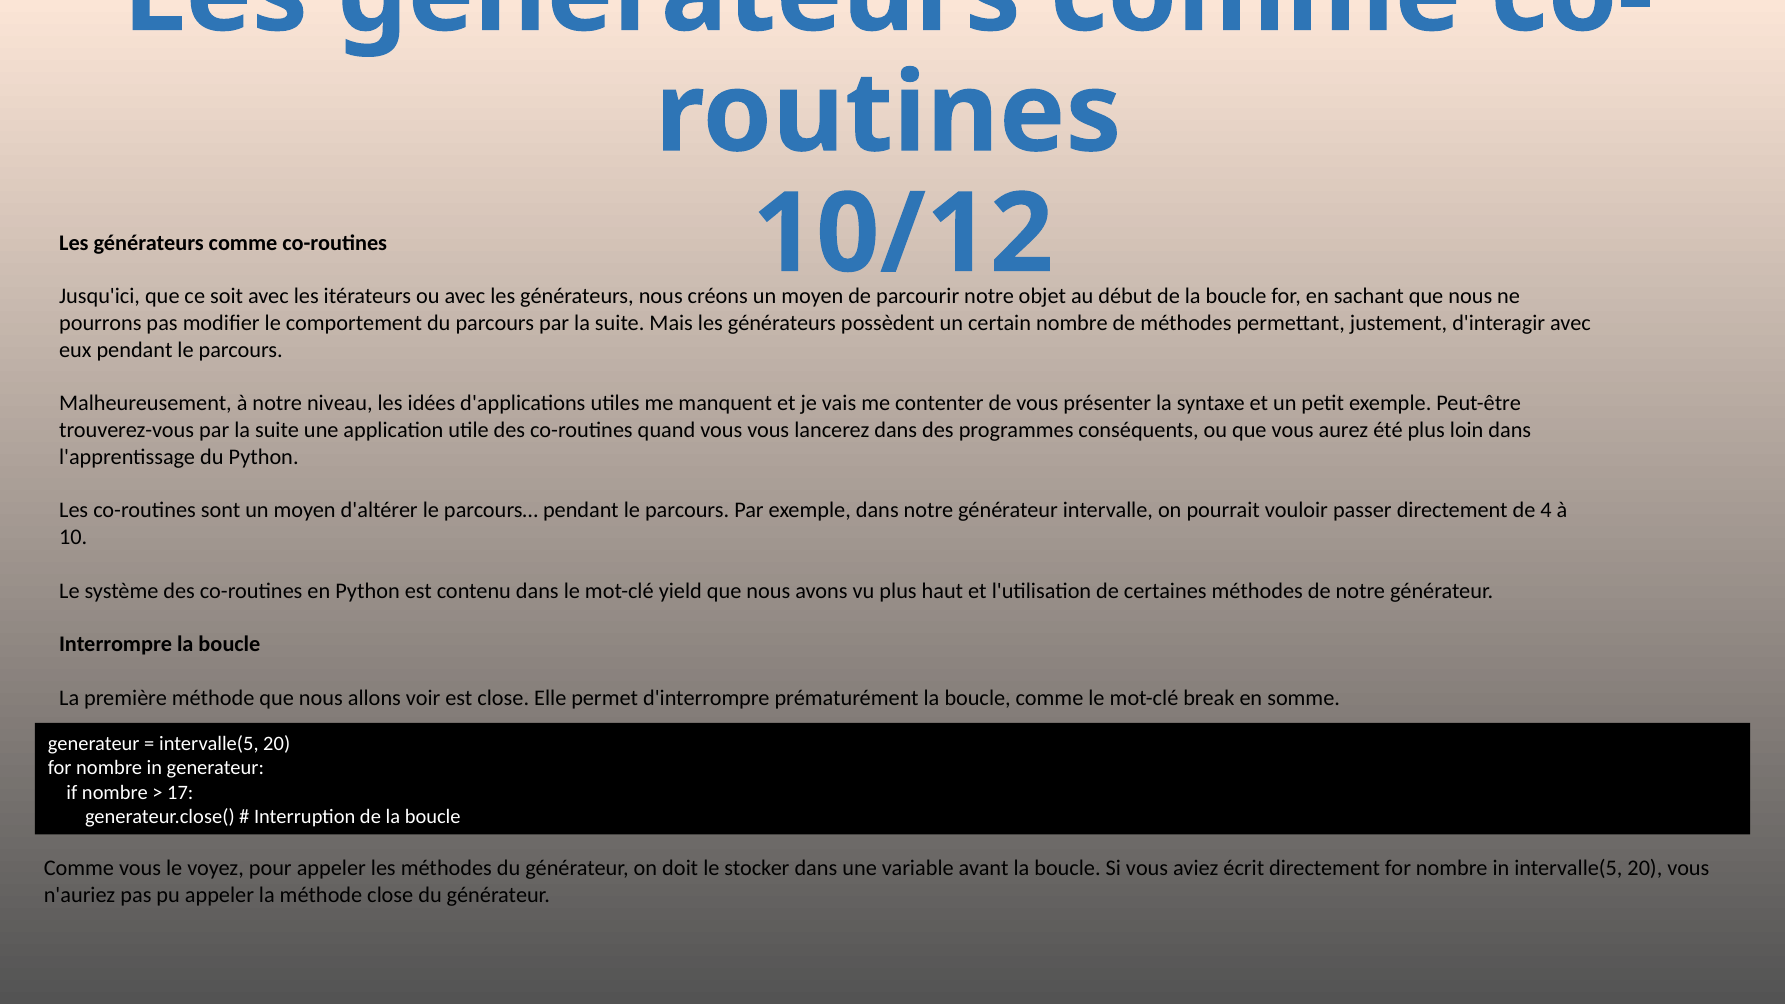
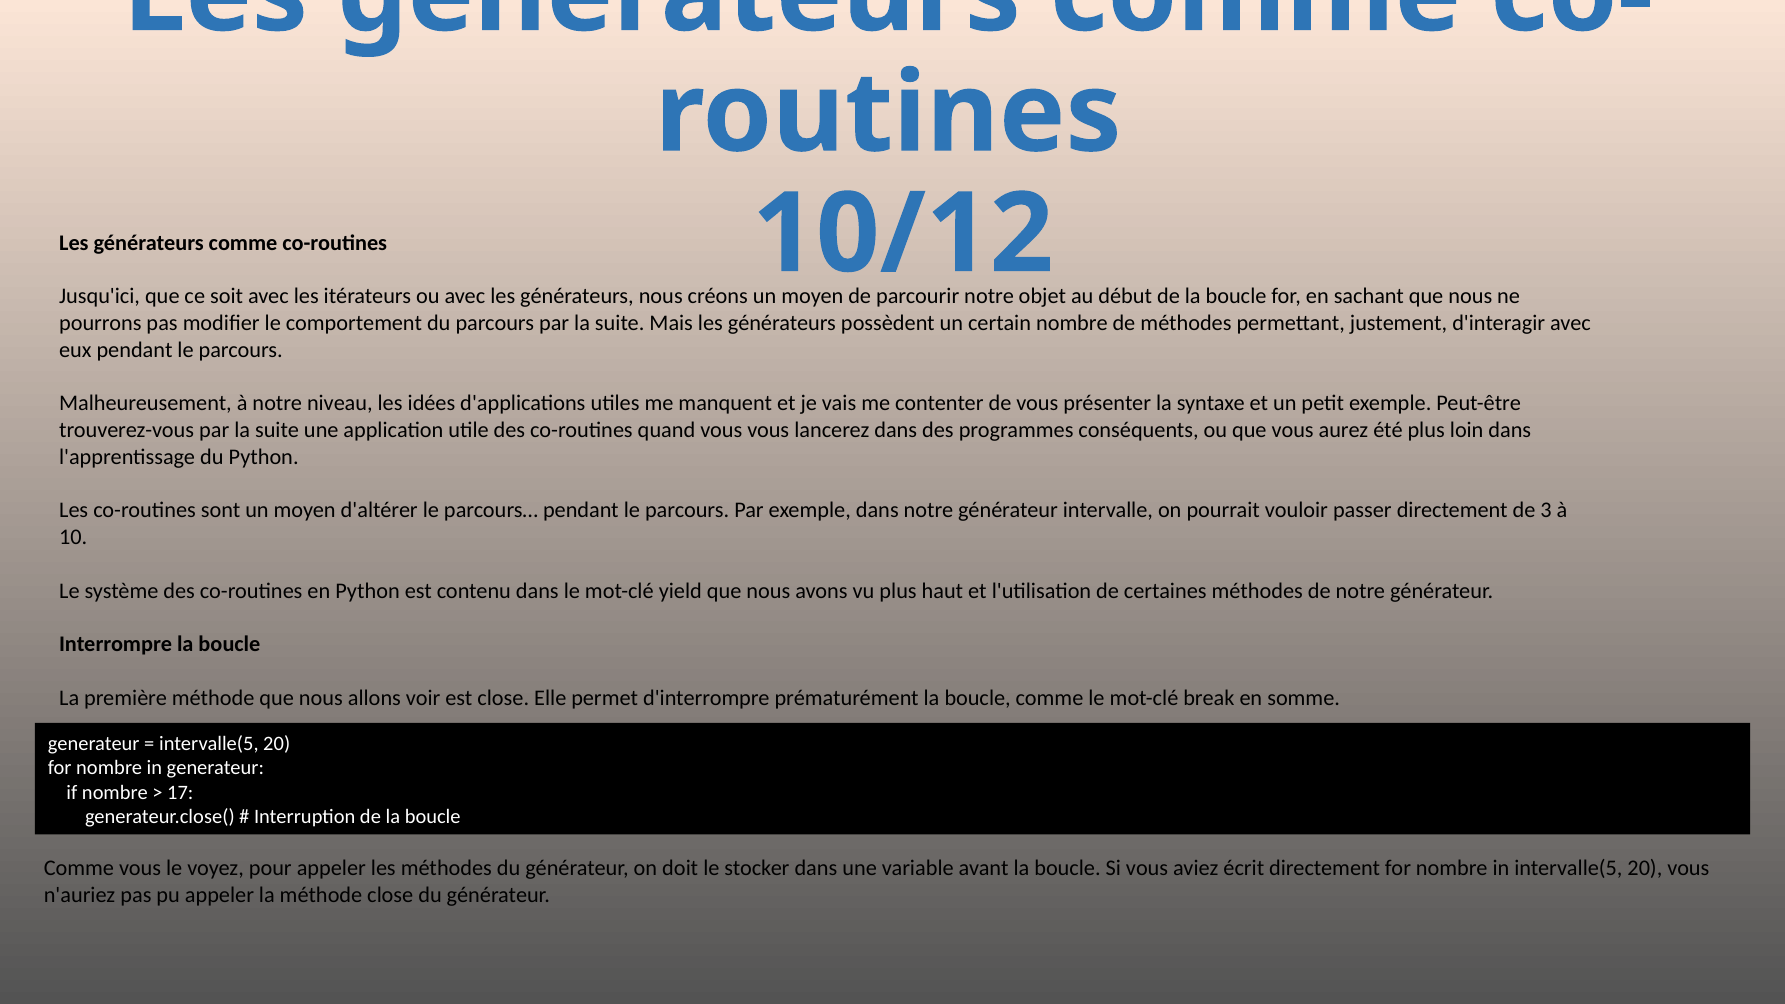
4: 4 -> 3
